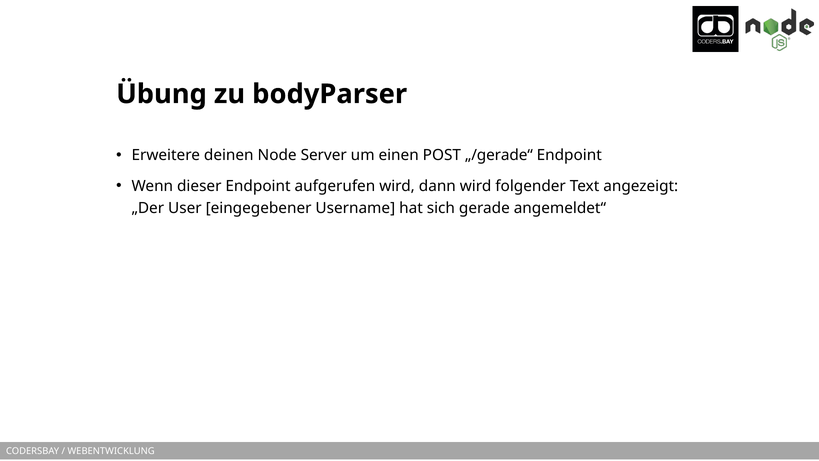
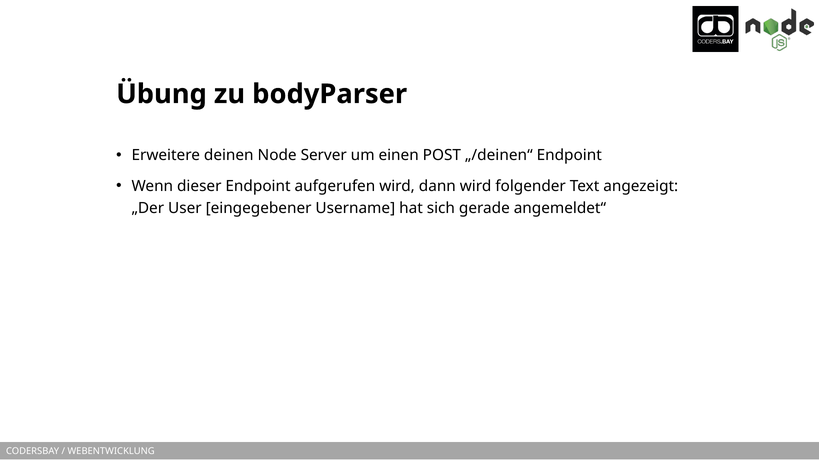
„/gerade“: „/gerade“ -> „/deinen“
